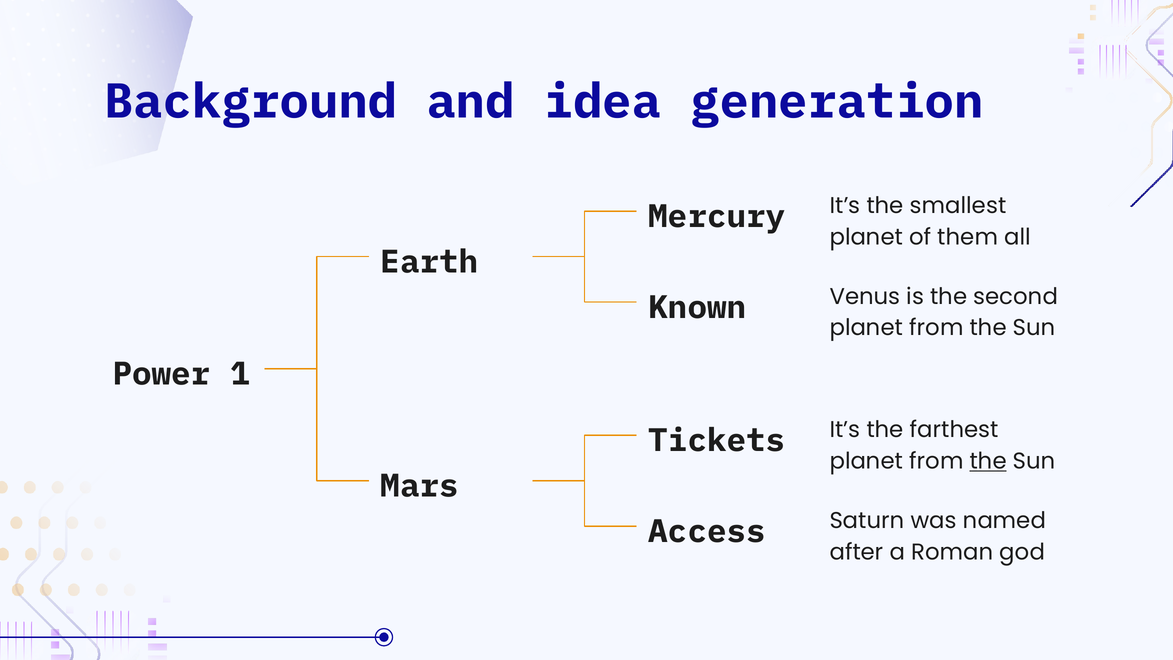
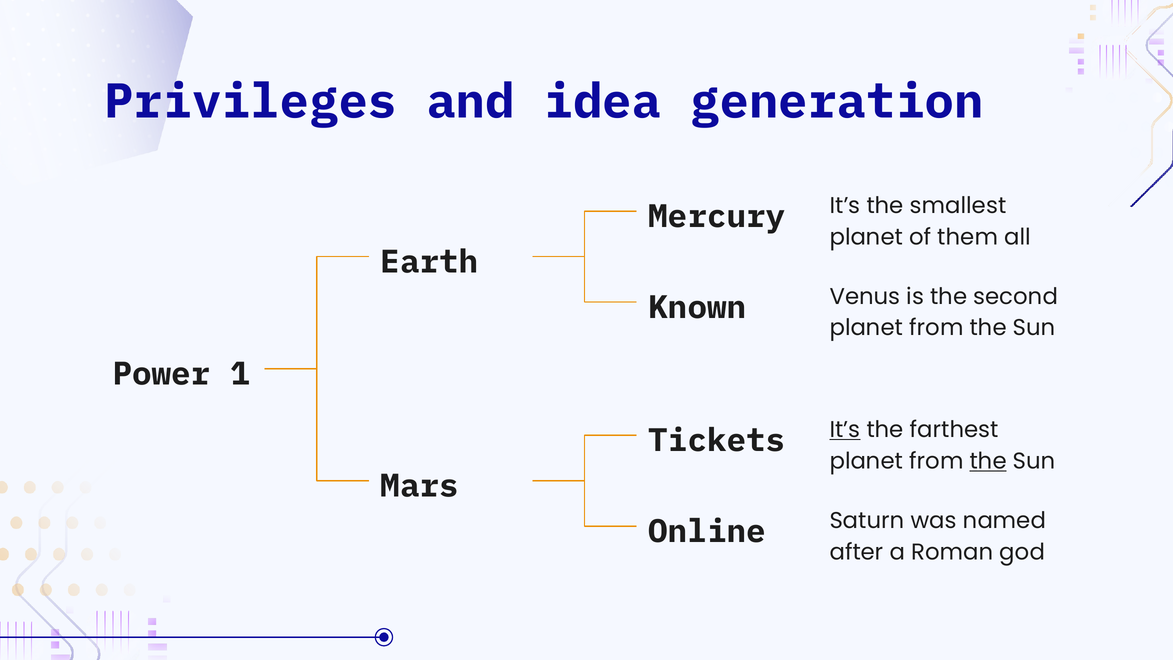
Background: Background -> Privileges
It’s at (845, 430) underline: none -> present
Access: Access -> Online
